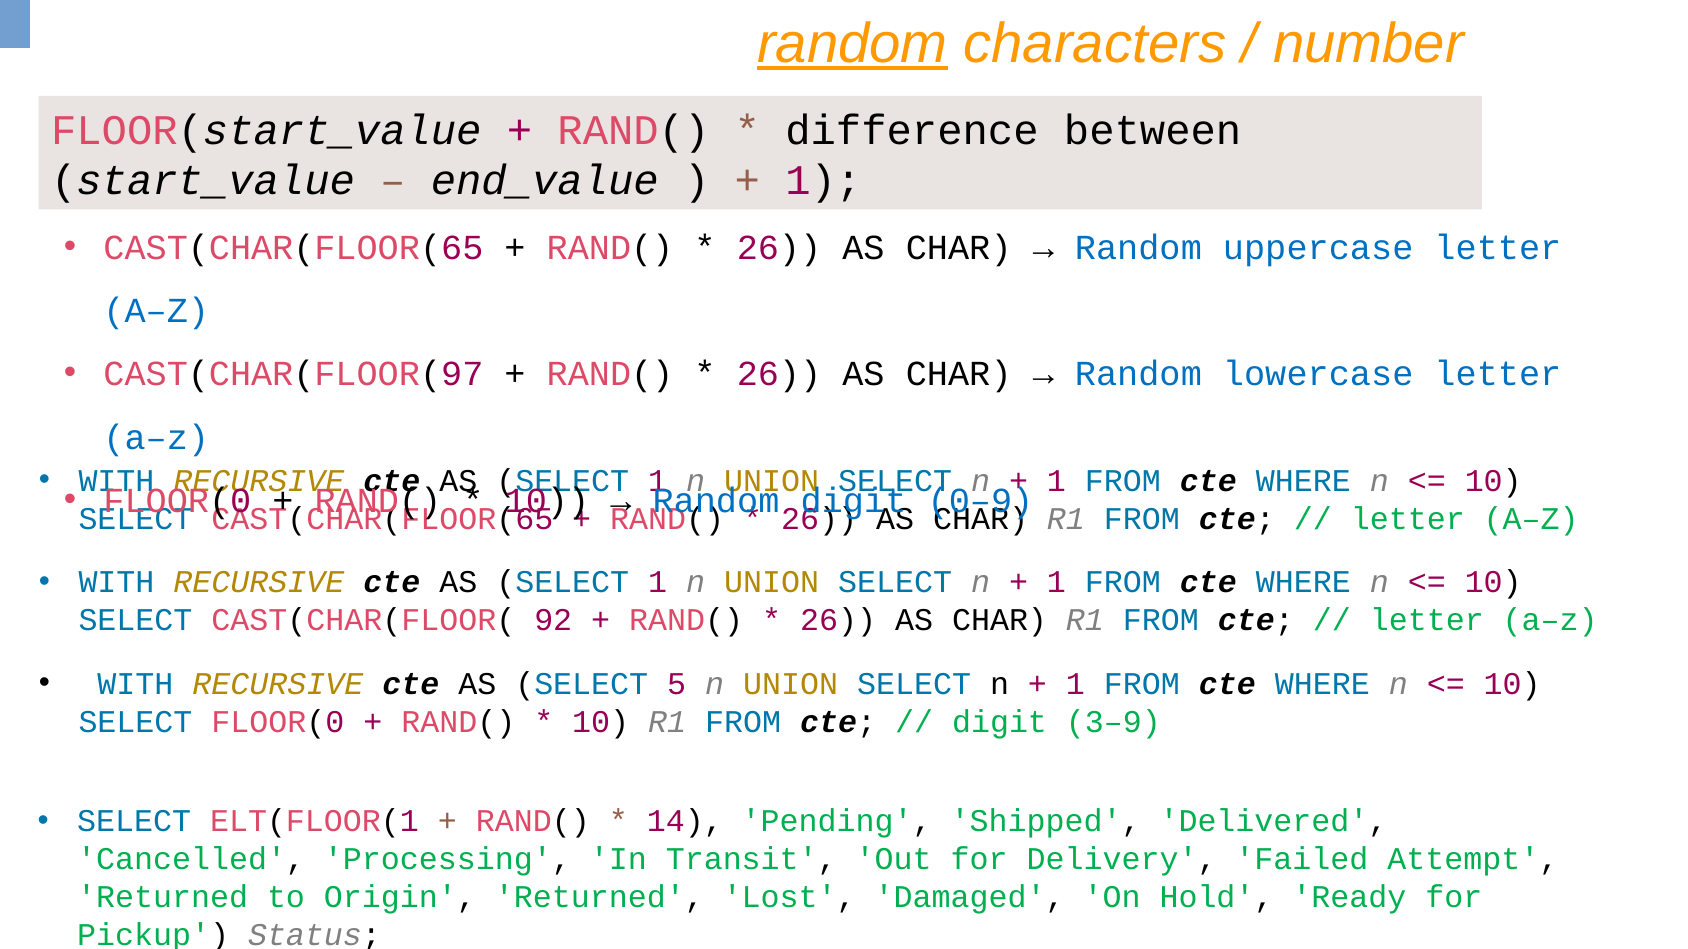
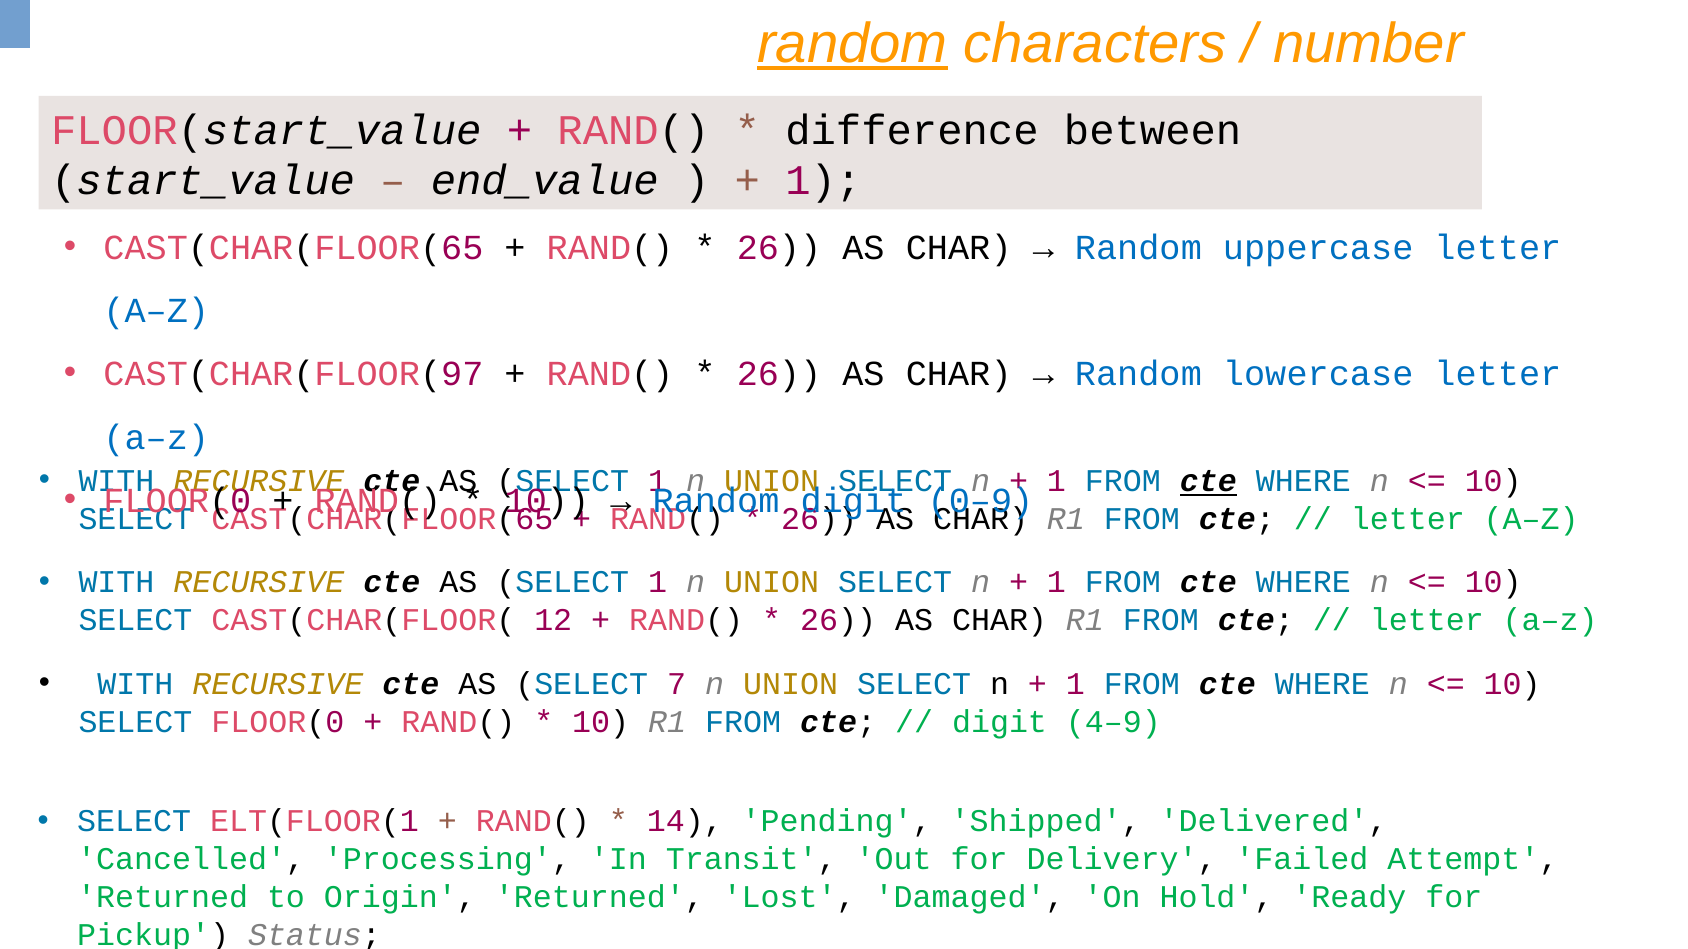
cte at (1208, 481) underline: none -> present
92: 92 -> 12
5: 5 -> 7
3–9: 3–9 -> 4–9
